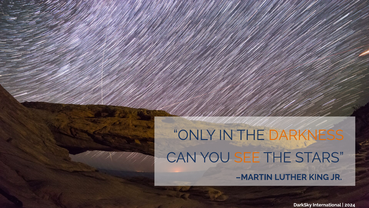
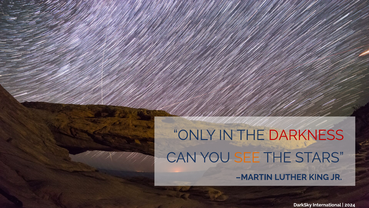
DARKNESS colour: orange -> red
